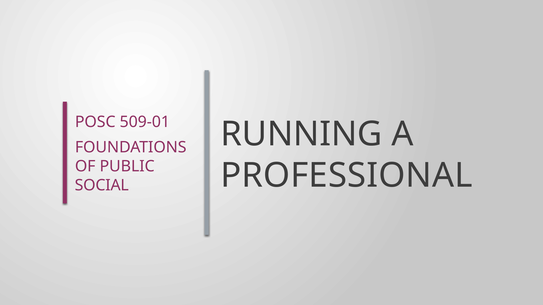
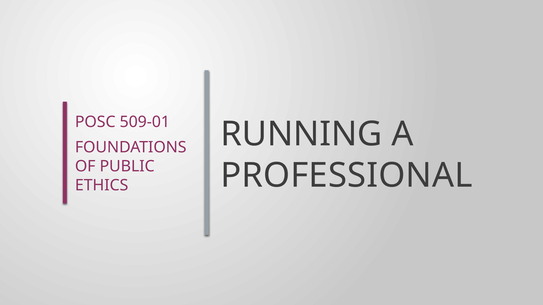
SOCIAL: SOCIAL -> ETHICS
